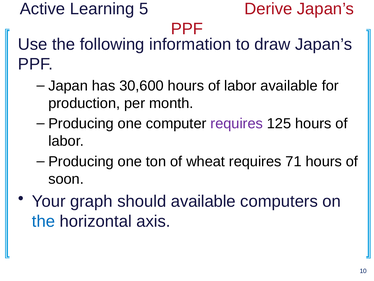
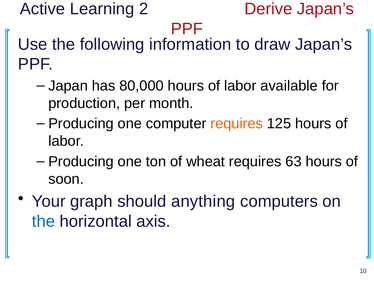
5: 5 -> 2
30,600: 30,600 -> 80,000
requires at (237, 123) colour: purple -> orange
71: 71 -> 63
should available: available -> anything
